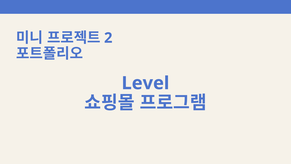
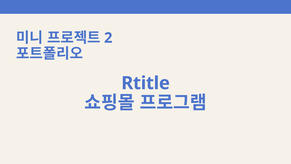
Level: Level -> Rtitle
